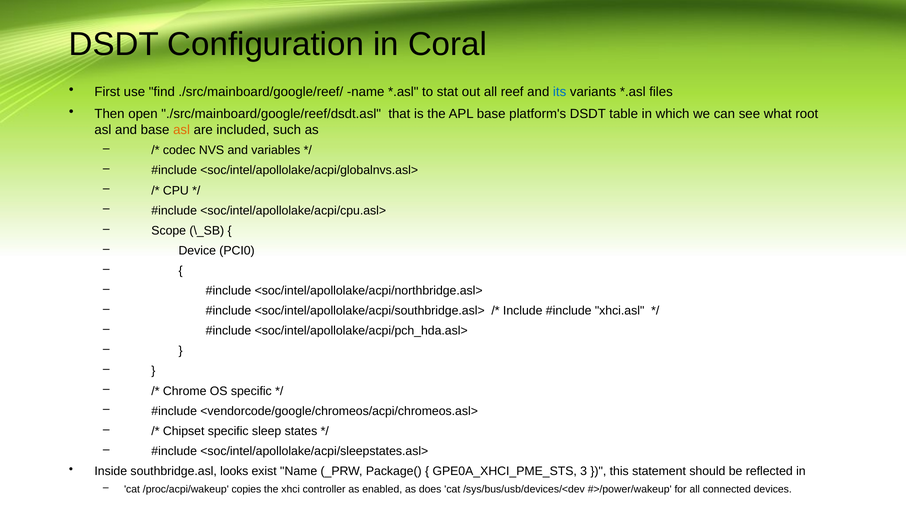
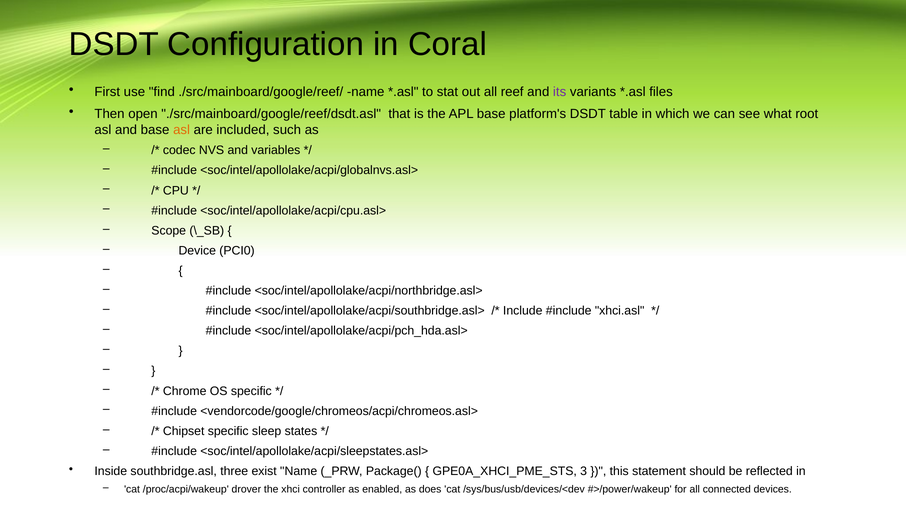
its colour: blue -> purple
looks: looks -> three
copies: copies -> drover
